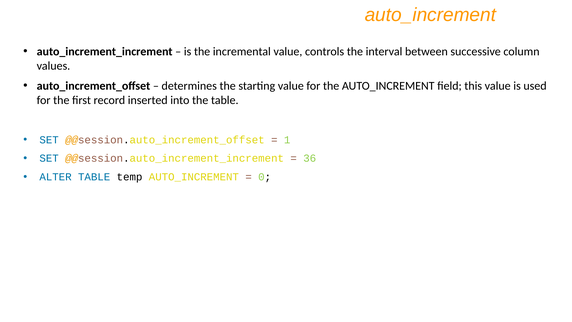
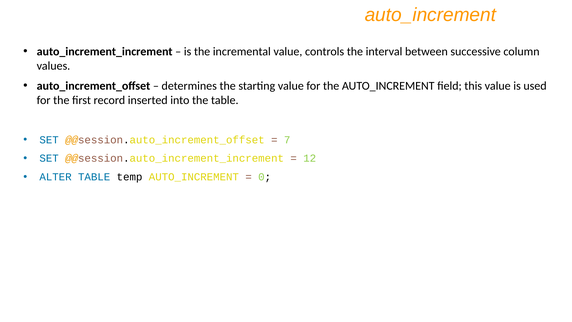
1: 1 -> 7
36: 36 -> 12
